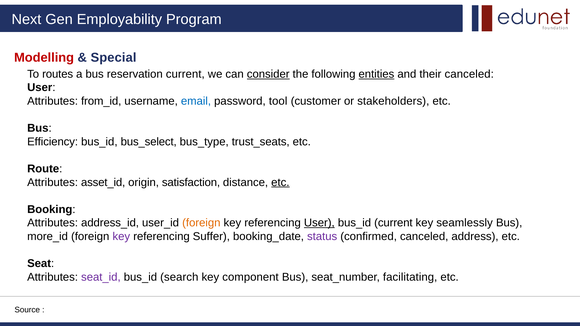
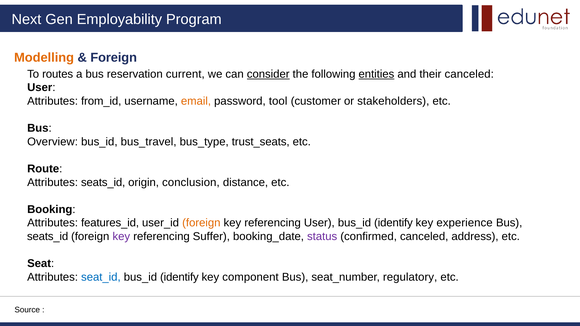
Modelling colour: red -> orange
Special at (114, 58): Special -> Foreign
email colour: blue -> orange
Efficiency: Efficiency -> Overview
bus_select: bus_select -> bus_travel
Attributes asset_id: asset_id -> seats_id
satisfaction: satisfaction -> conclusion
etc at (280, 182) underline: present -> none
address_id: address_id -> features_id
User at (319, 223) underline: present -> none
current at (393, 223): current -> identify
seamlessly: seamlessly -> experience
more_id at (48, 237): more_id -> seats_id
seat_id colour: purple -> blue
search at (179, 277): search -> identify
facilitating: facilitating -> regulatory
